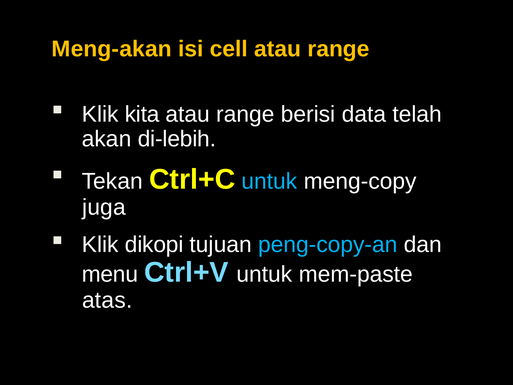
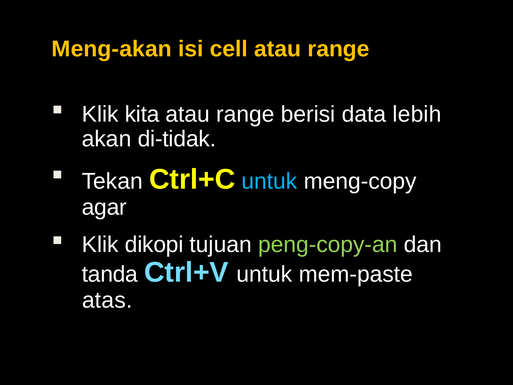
telah: telah -> lebih
di-lebih: di-lebih -> di-tidak
juga: juga -> agar
peng-copy-an colour: light blue -> light green
menu: menu -> tanda
